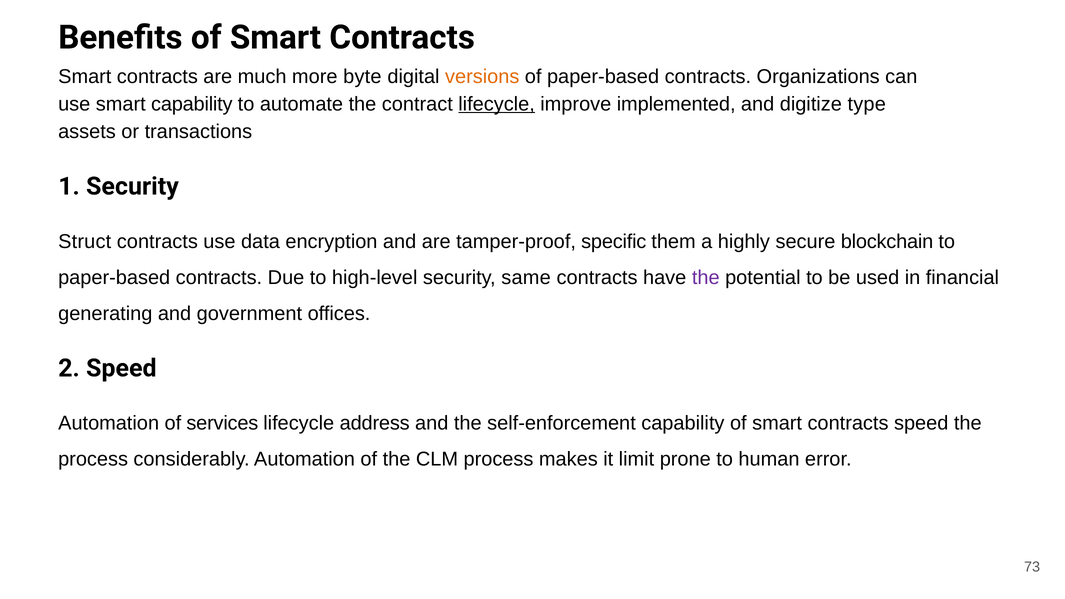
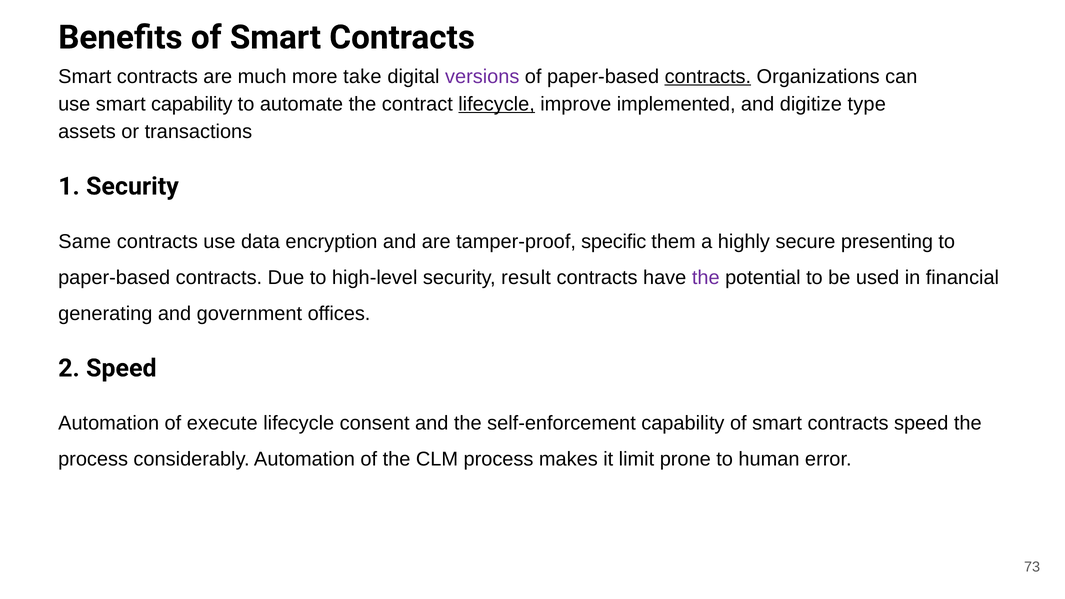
byte: byte -> take
versions colour: orange -> purple
contracts at (708, 76) underline: none -> present
Struct: Struct -> Same
blockchain: blockchain -> presenting
same: same -> result
services: services -> execute
address: address -> consent
